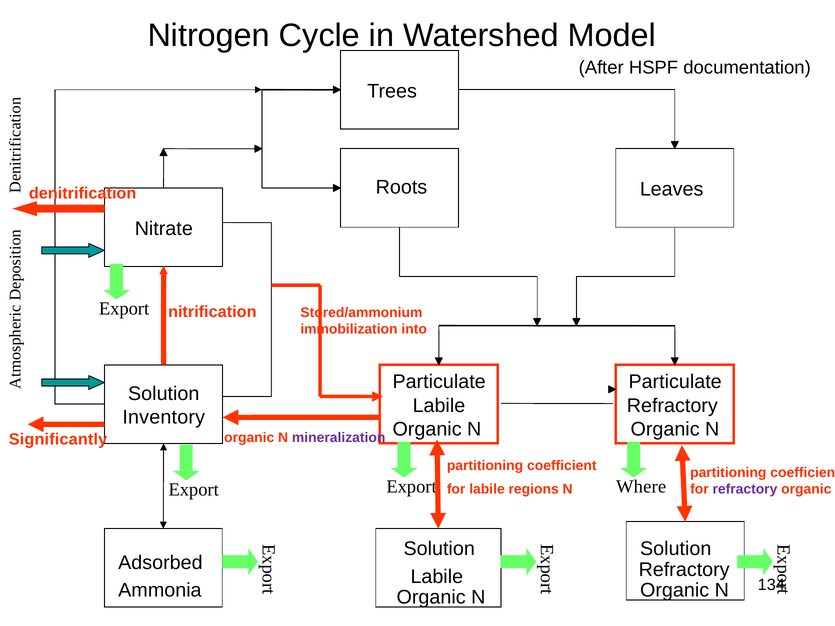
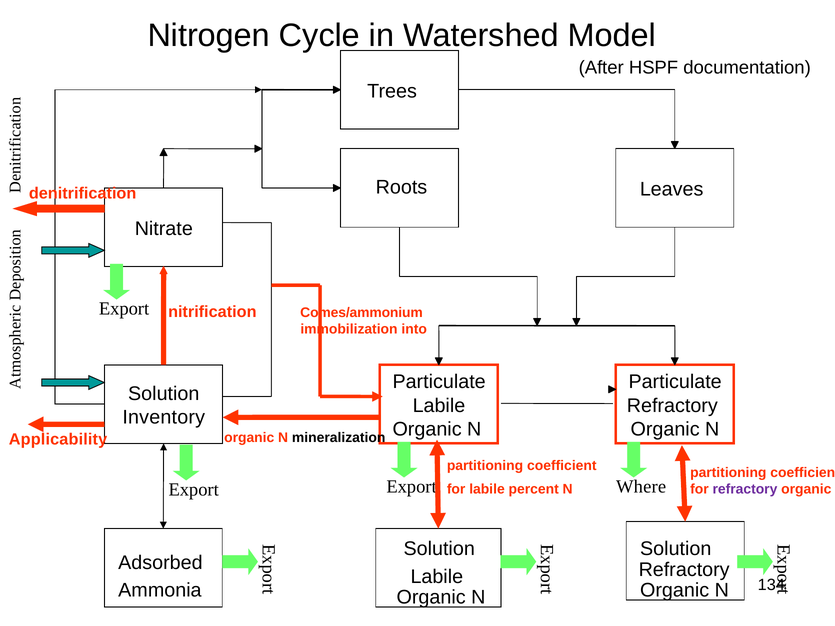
Stored/ammonium: Stored/ammonium -> Comes/ammonium
mineralization colour: purple -> black
Significantly: Significantly -> Applicability
regions: regions -> percent
